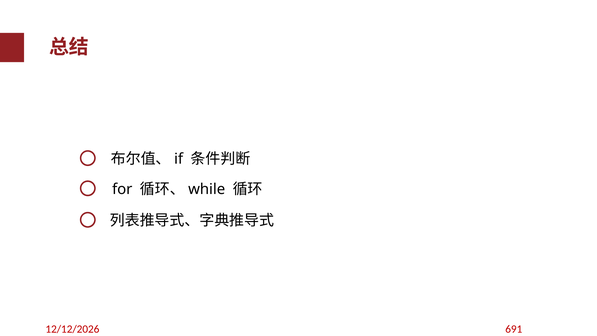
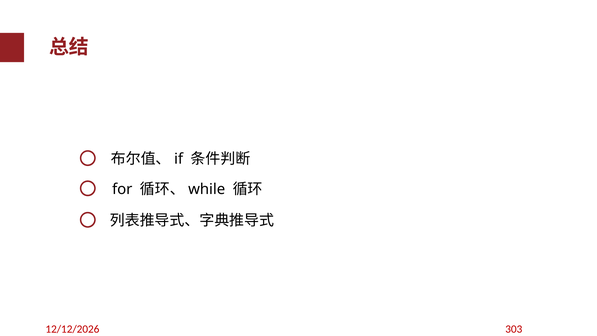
691: 691 -> 303
